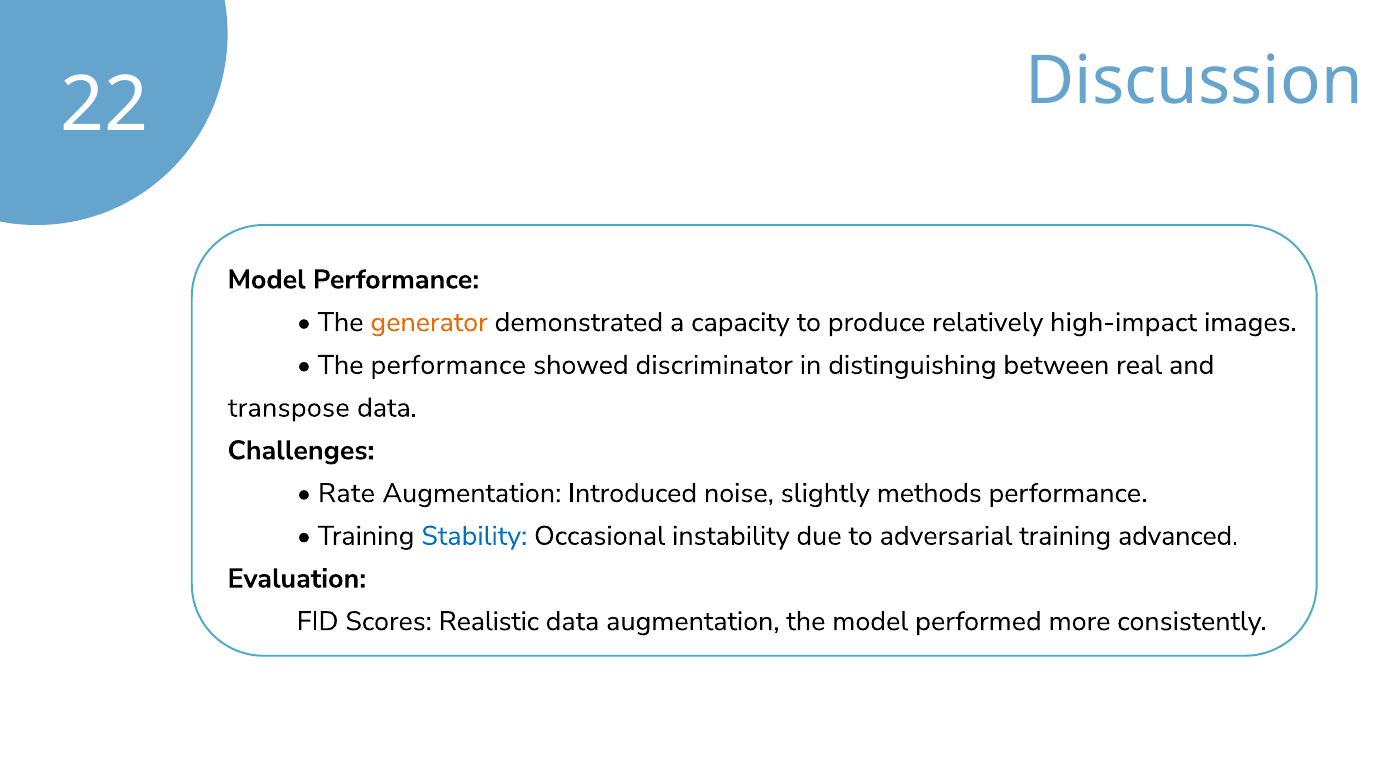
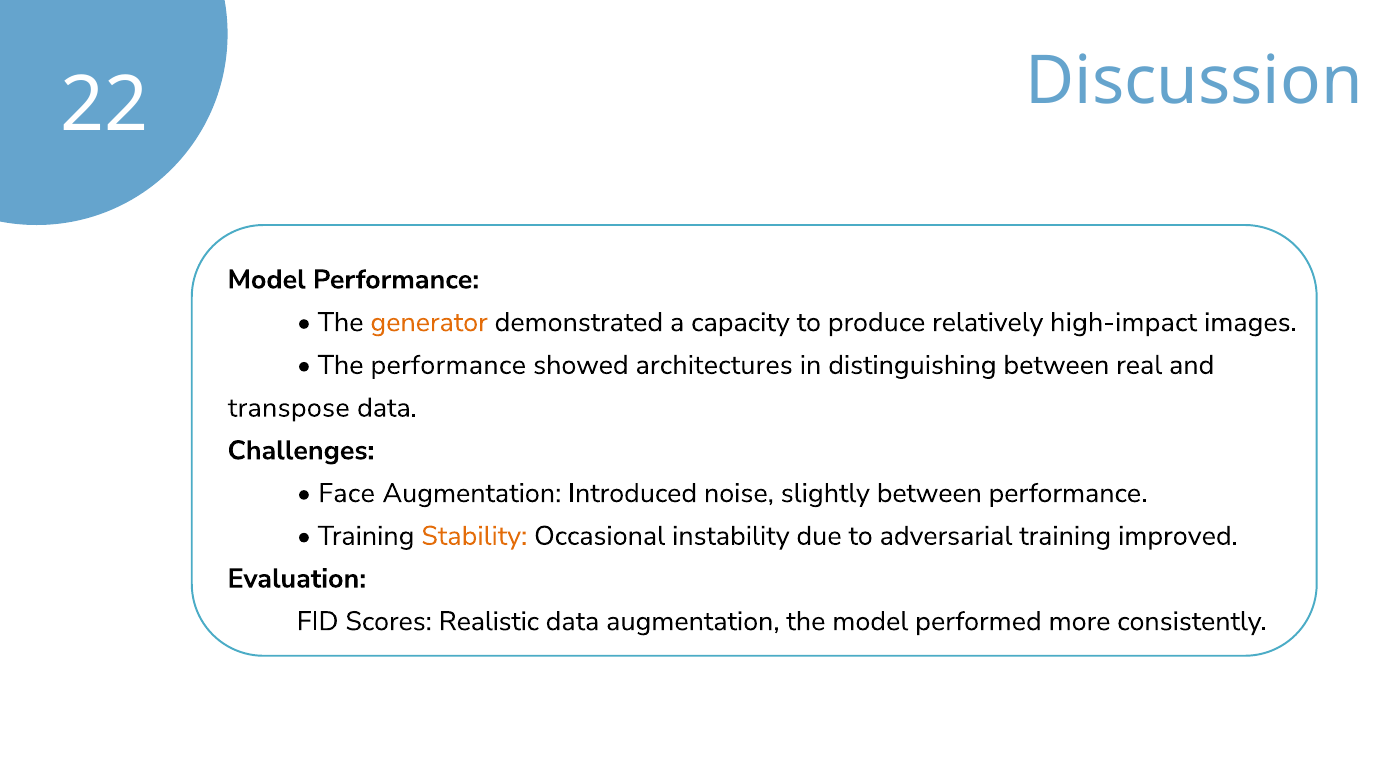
discriminator: discriminator -> architectures
Rate: Rate -> Face
slightly methods: methods -> between
Stability colour: blue -> orange
advanced: advanced -> improved
